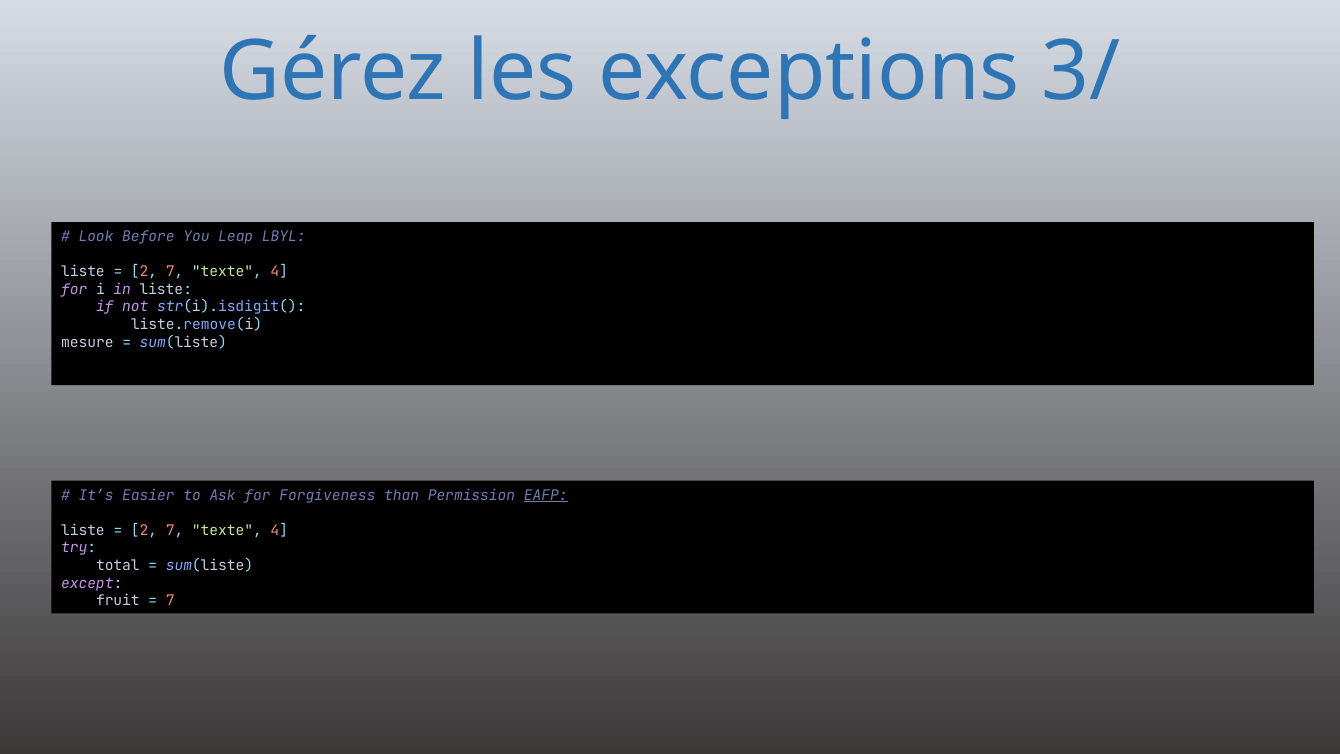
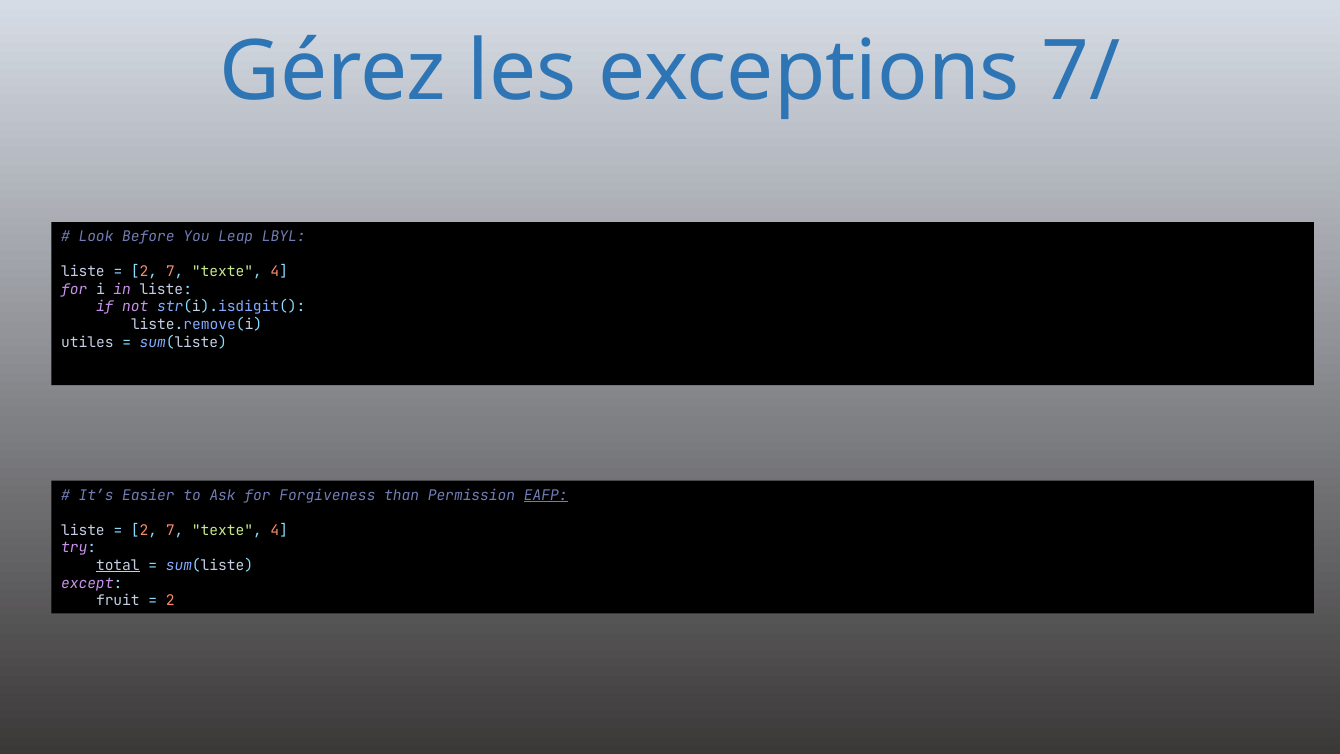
3/: 3/ -> 7/
mesure: mesure -> utiles
total underline: none -> present
7 at (170, 601): 7 -> 2
